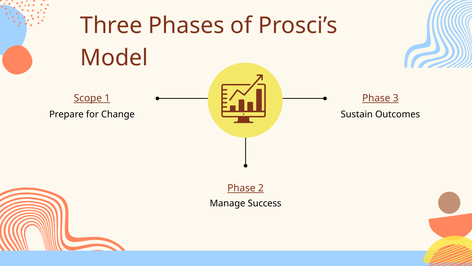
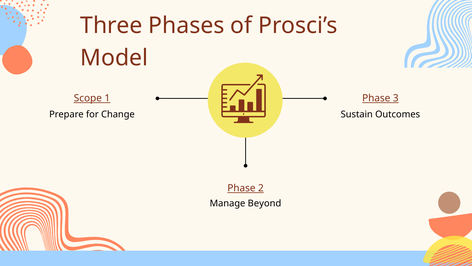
Success: Success -> Beyond
